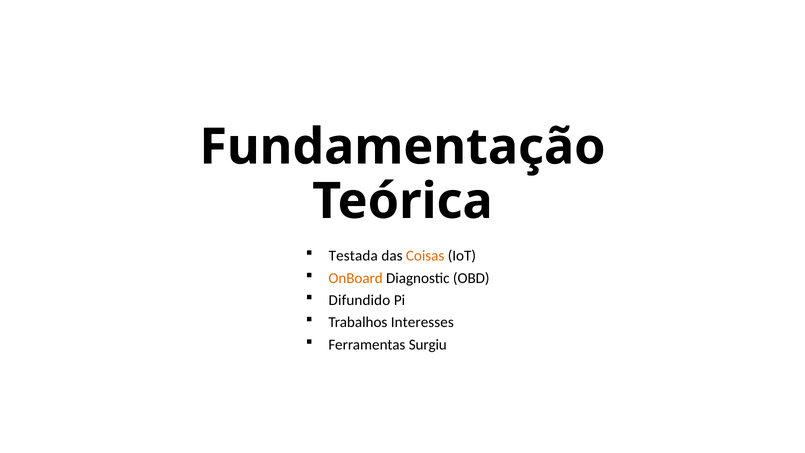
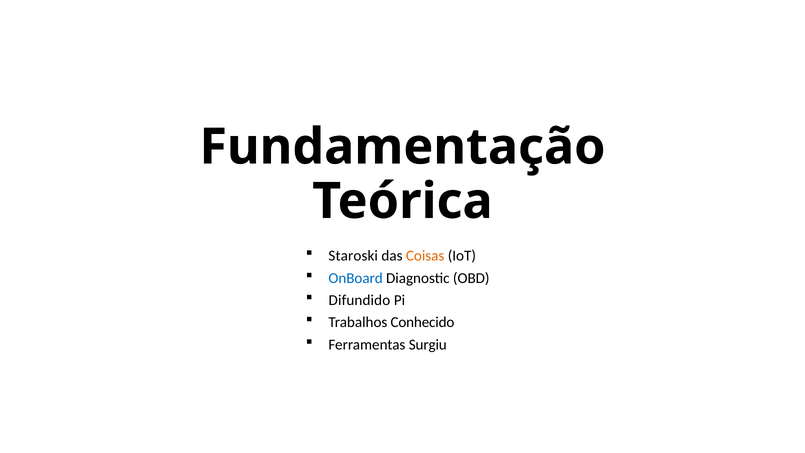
Testada: Testada -> Staroski
OnBoard colour: orange -> blue
Interesses: Interesses -> Conhecido
